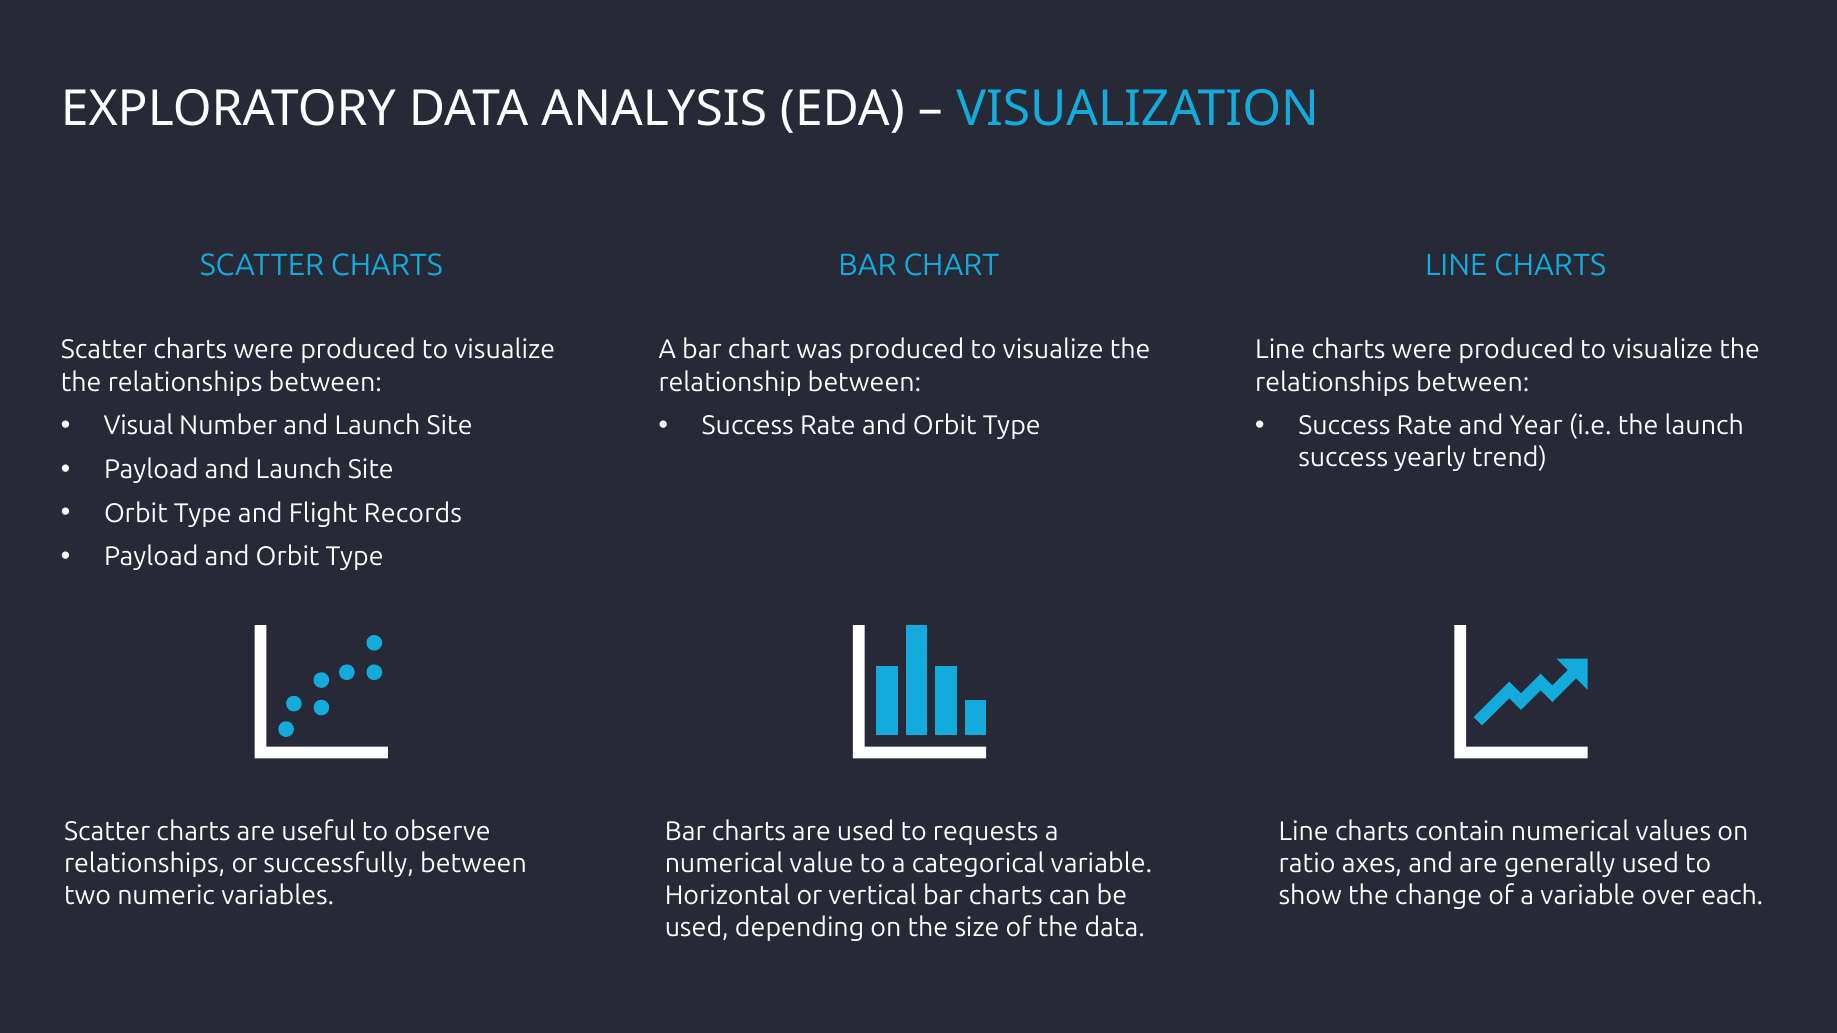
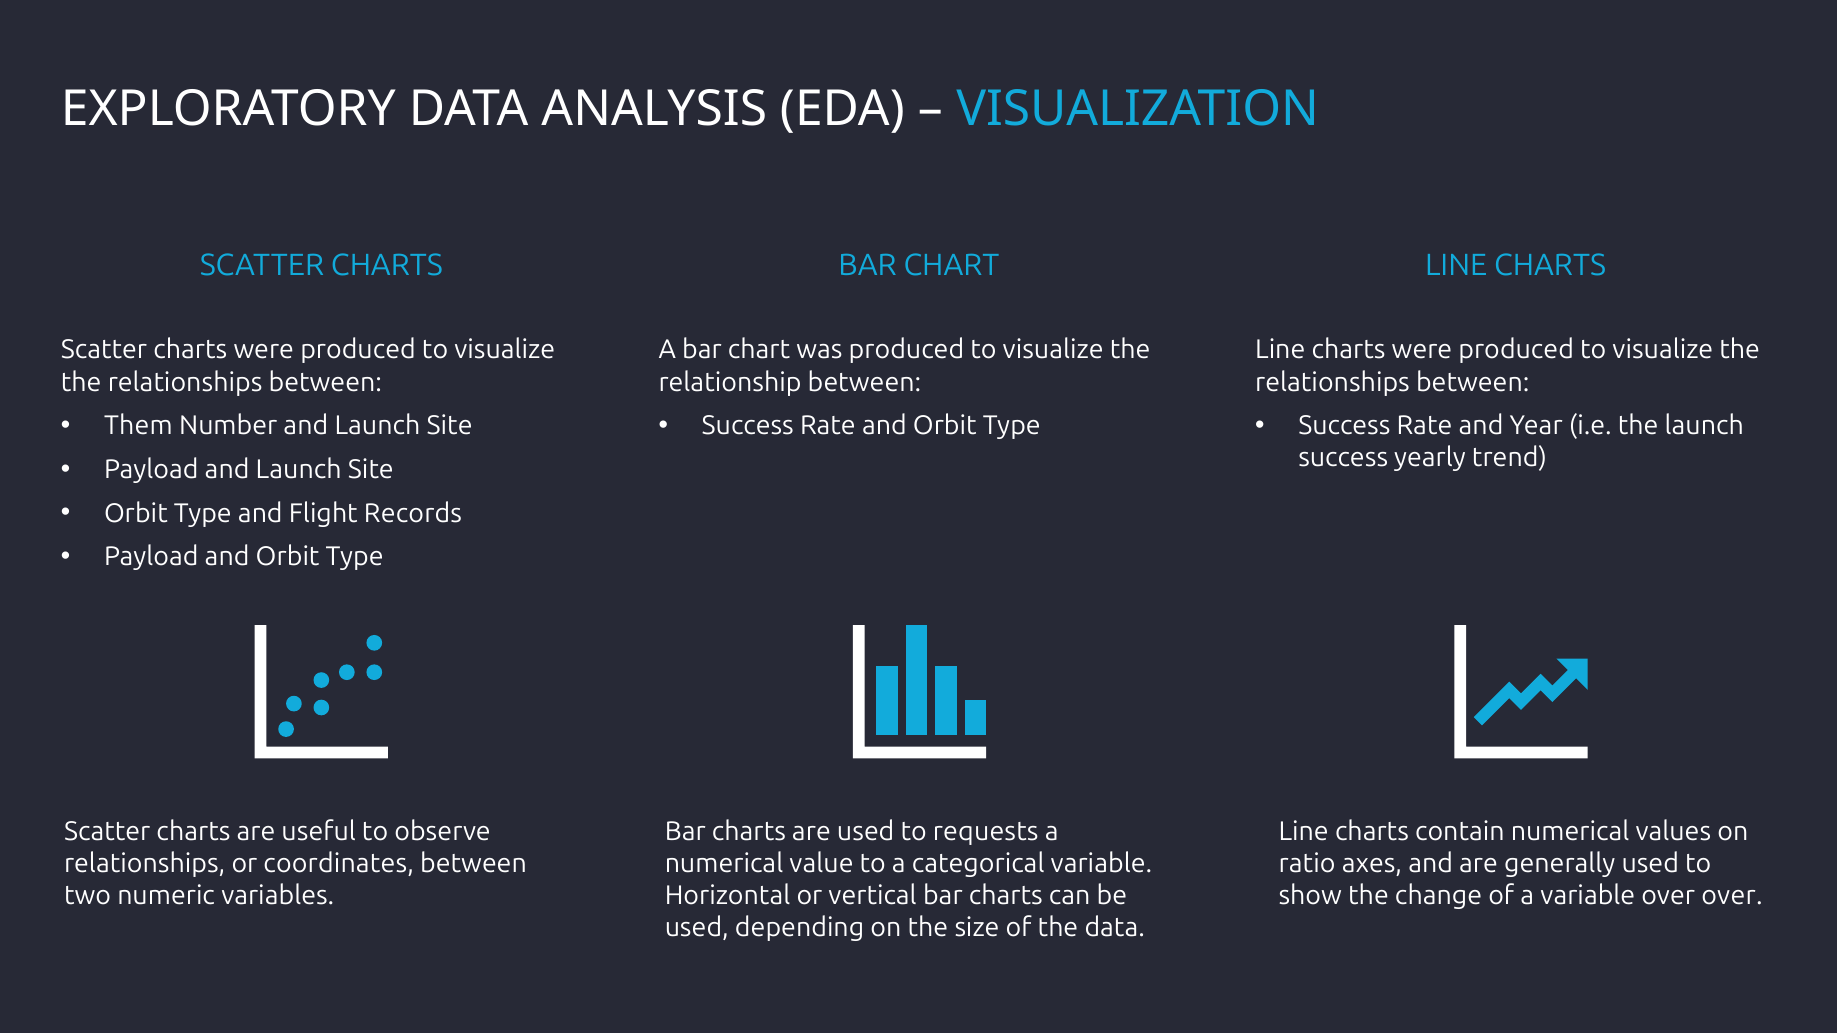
Visual: Visual -> Them
successfully: successfully -> coordinates
over each: each -> over
